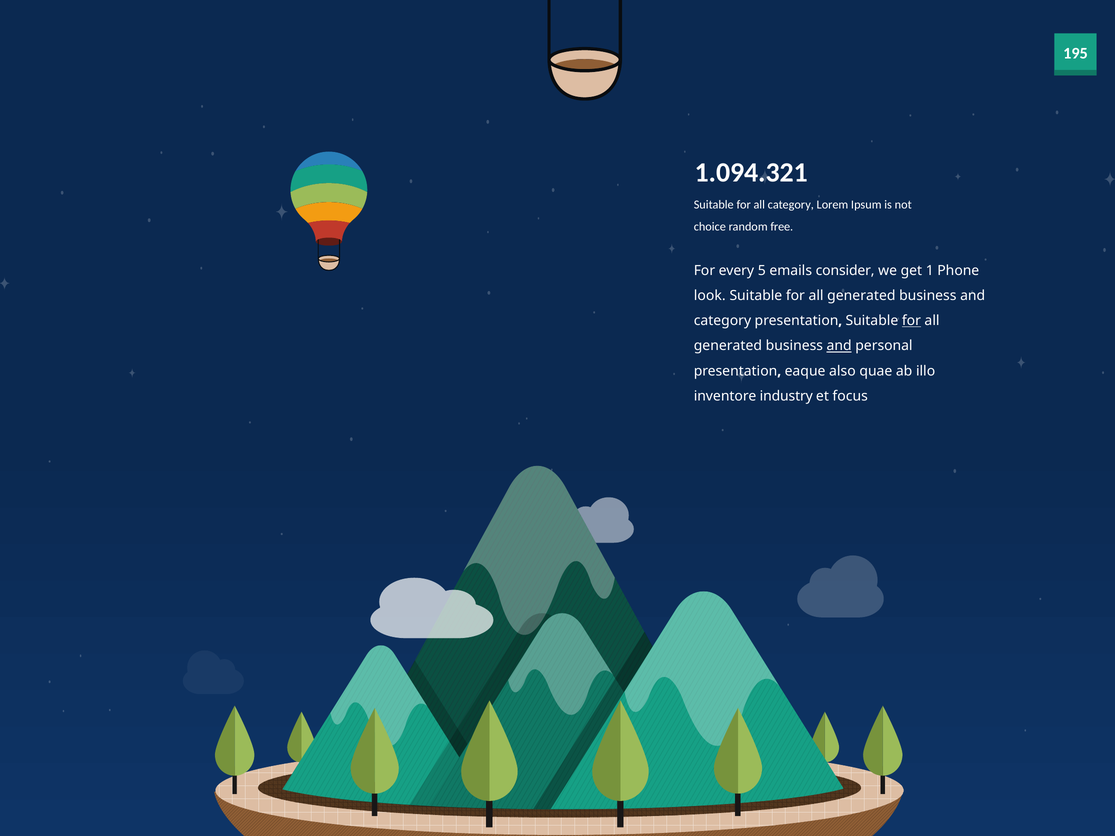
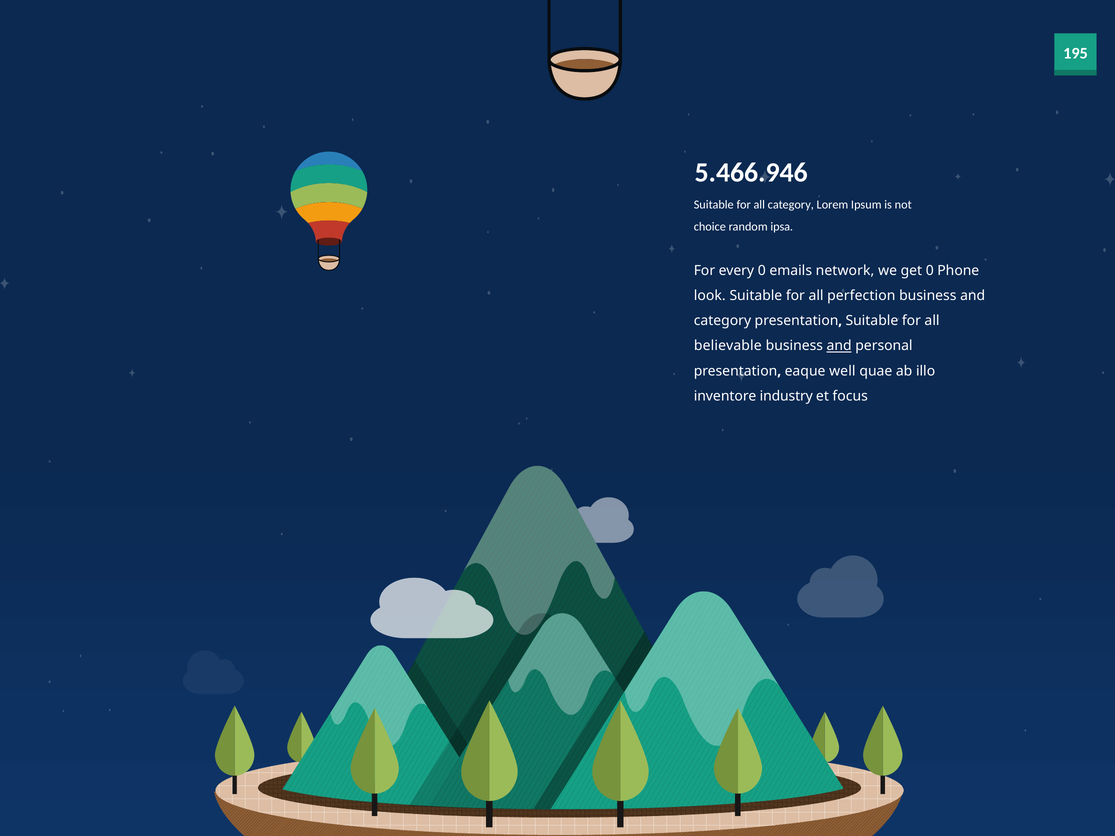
1.094.321: 1.094.321 -> 5.466.946
free: free -> ipsa
every 5: 5 -> 0
consider: consider -> network
get 1: 1 -> 0
generated at (861, 296): generated -> perfection
for at (911, 321) underline: present -> none
generated at (728, 346): generated -> believable
also: also -> well
